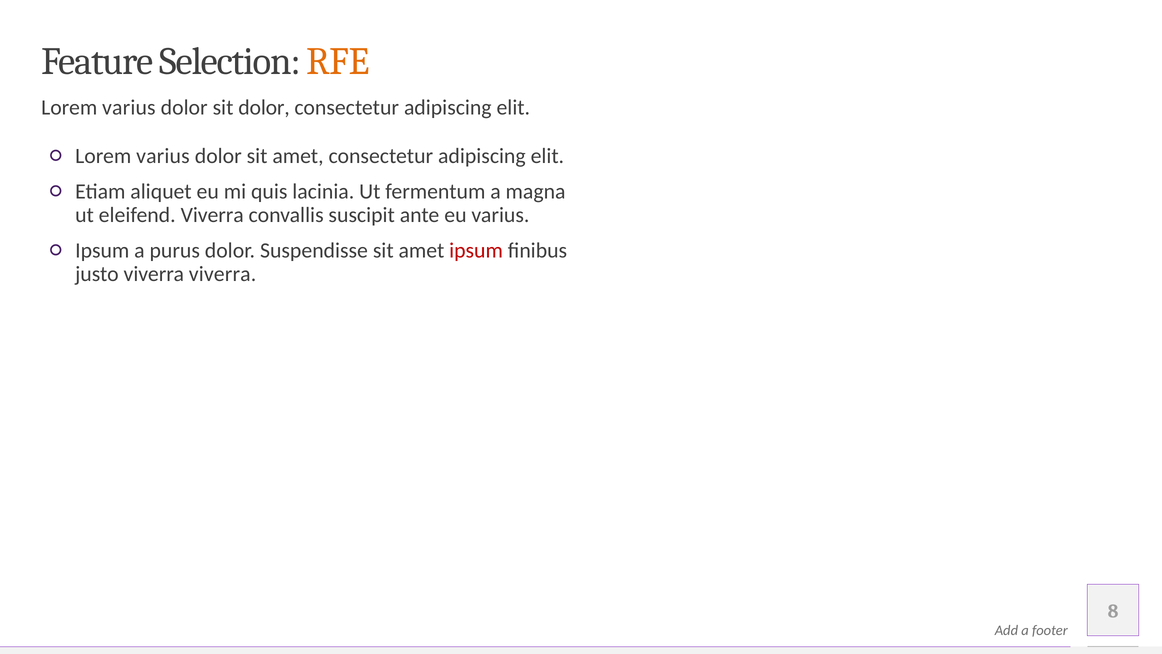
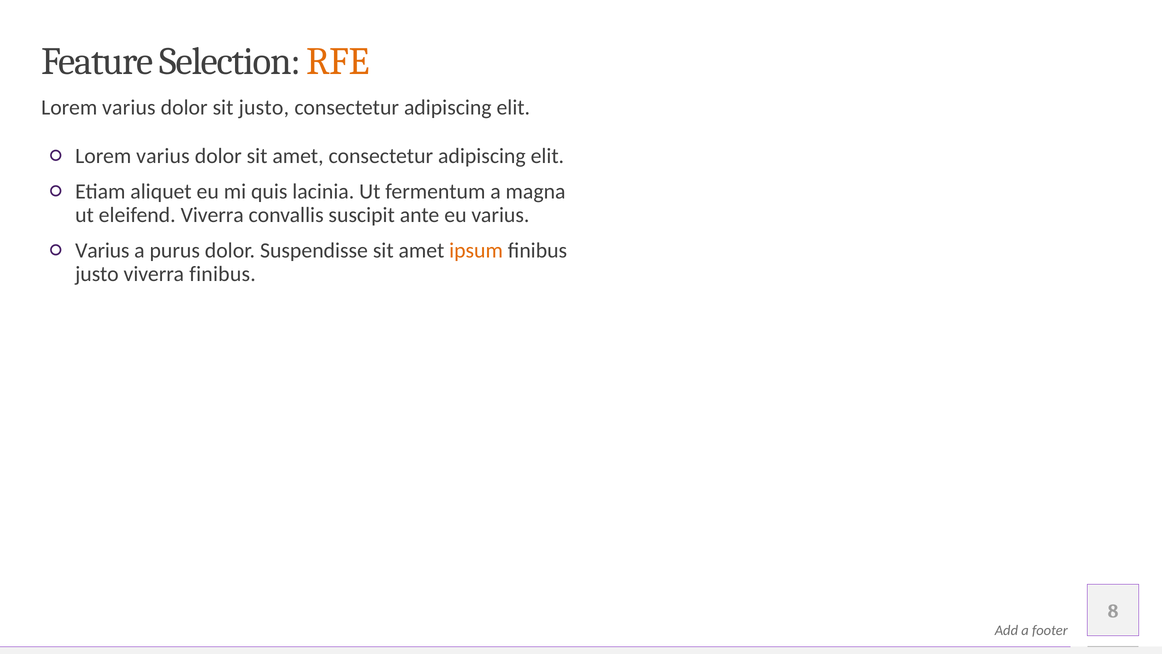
sit dolor: dolor -> justo
Ipsum at (102, 251): Ipsum -> Varius
ipsum at (476, 251) colour: red -> orange
viverra viverra: viverra -> finibus
